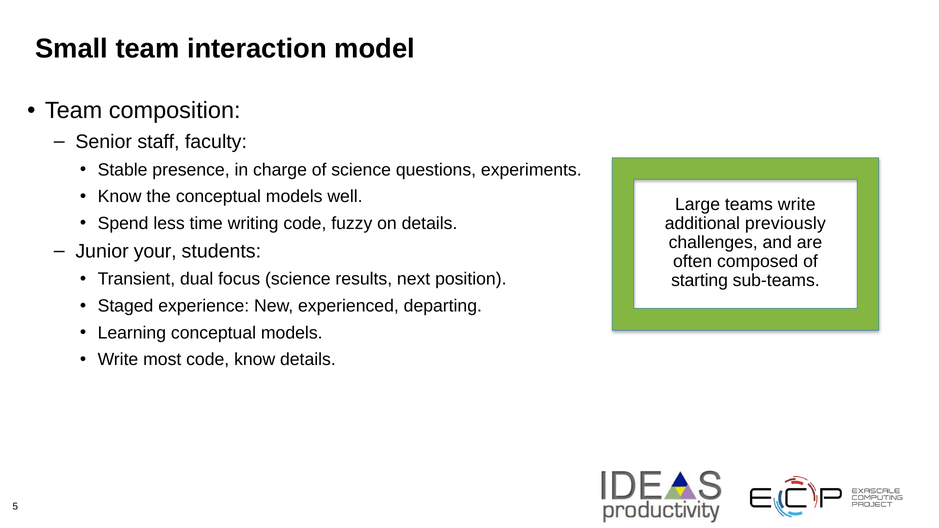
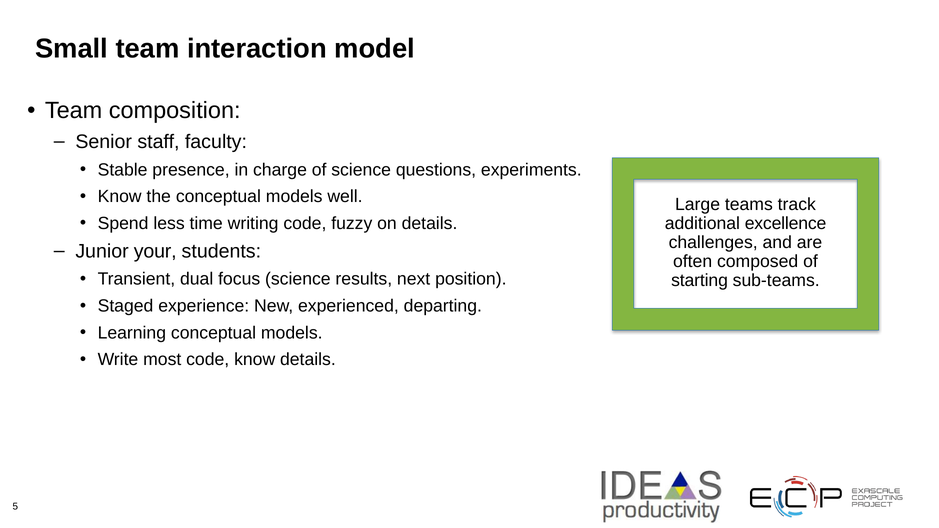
teams write: write -> track
previously: previously -> excellence
